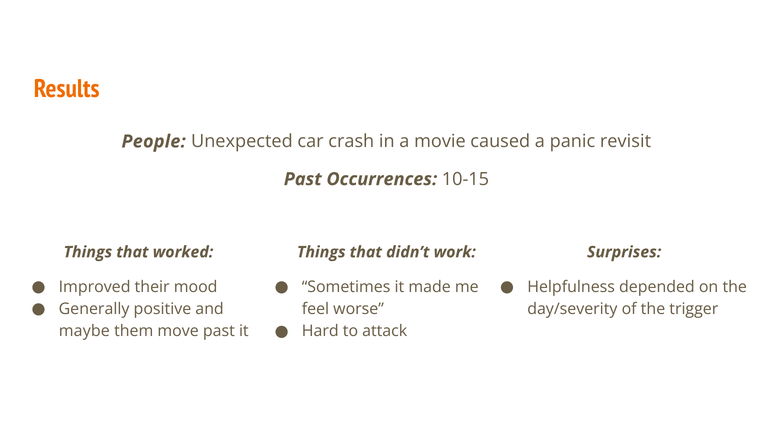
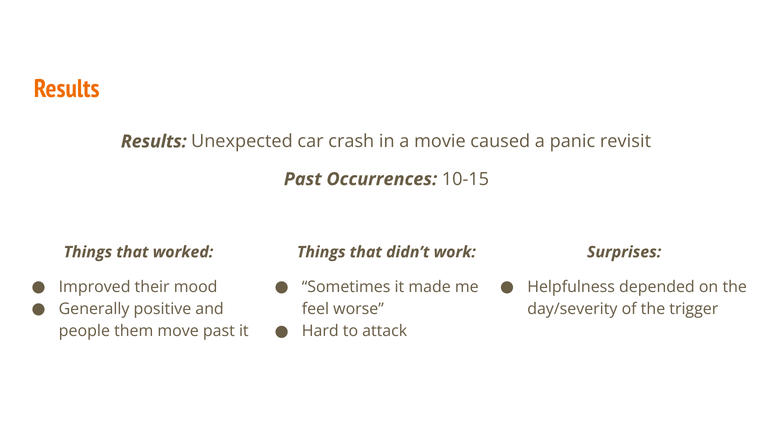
People at (154, 142): People -> Results
maybe: maybe -> people
